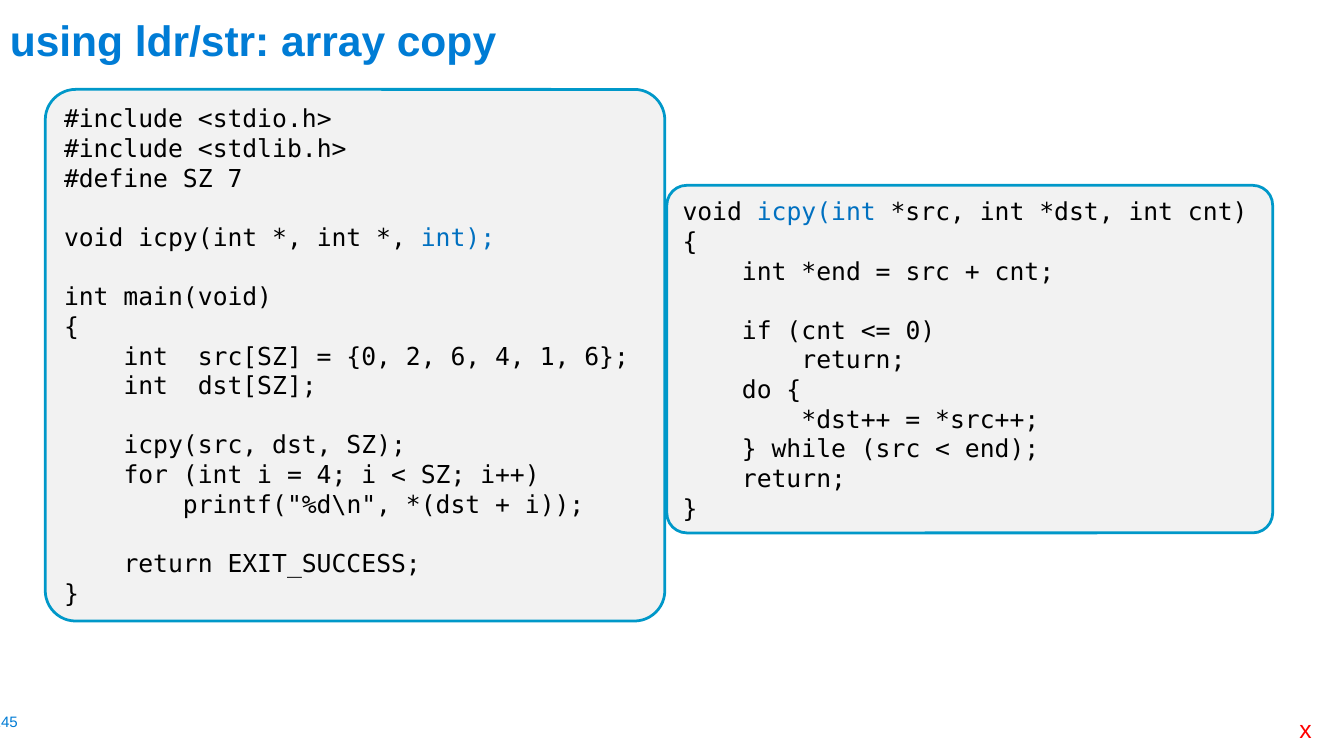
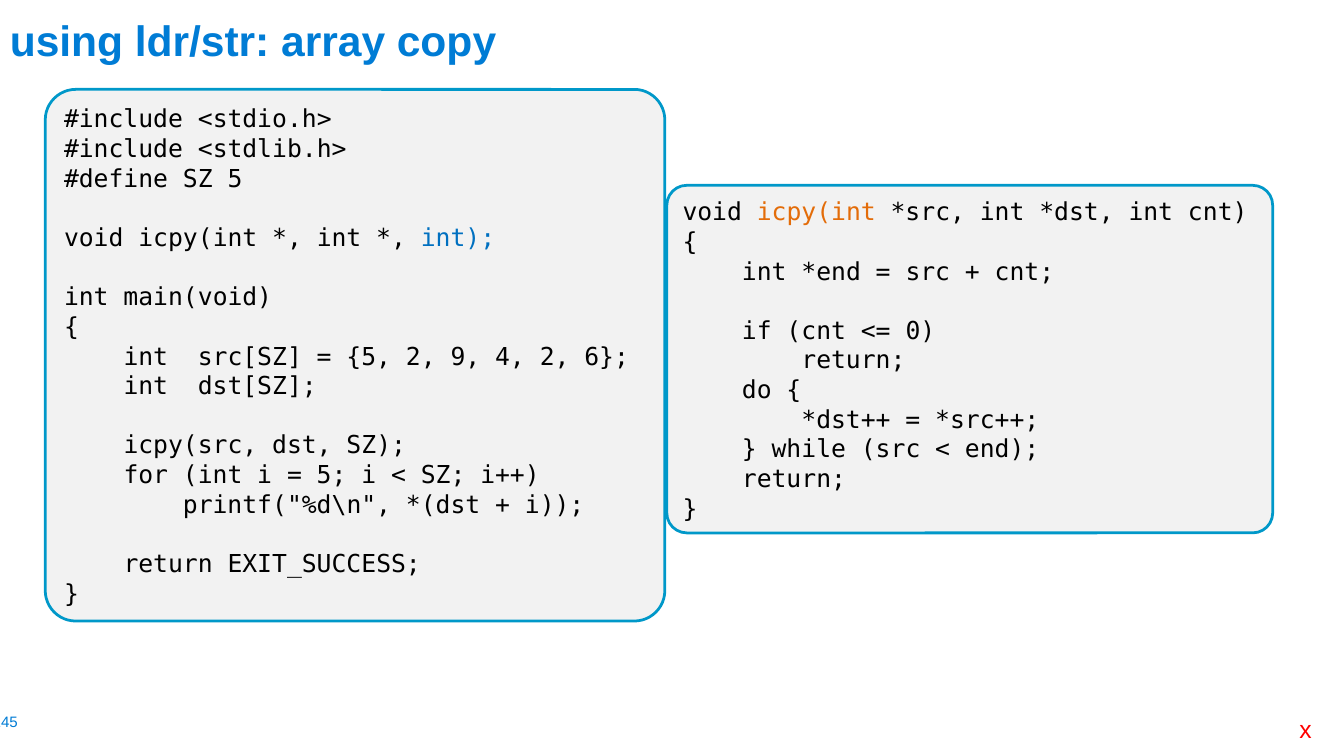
SZ 7: 7 -> 5
icpy(int at (816, 213) colour: blue -> orange
0 at (369, 357): 0 -> 5
2 6: 6 -> 9
4 1: 1 -> 2
4 at (332, 476): 4 -> 5
